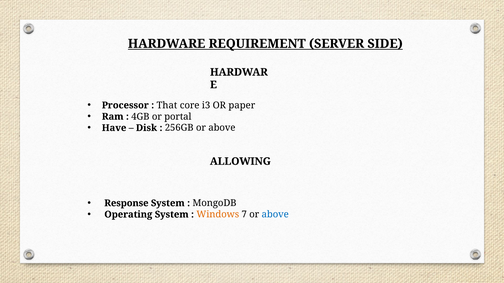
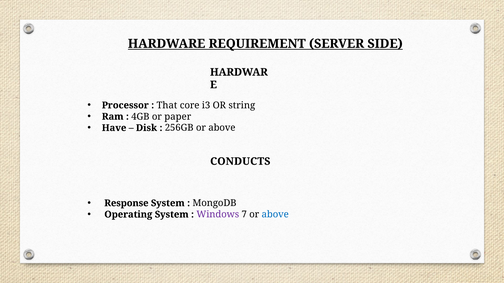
paper: paper -> string
portal: portal -> paper
ALLOWING: ALLOWING -> CONDUCTS
Windows colour: orange -> purple
